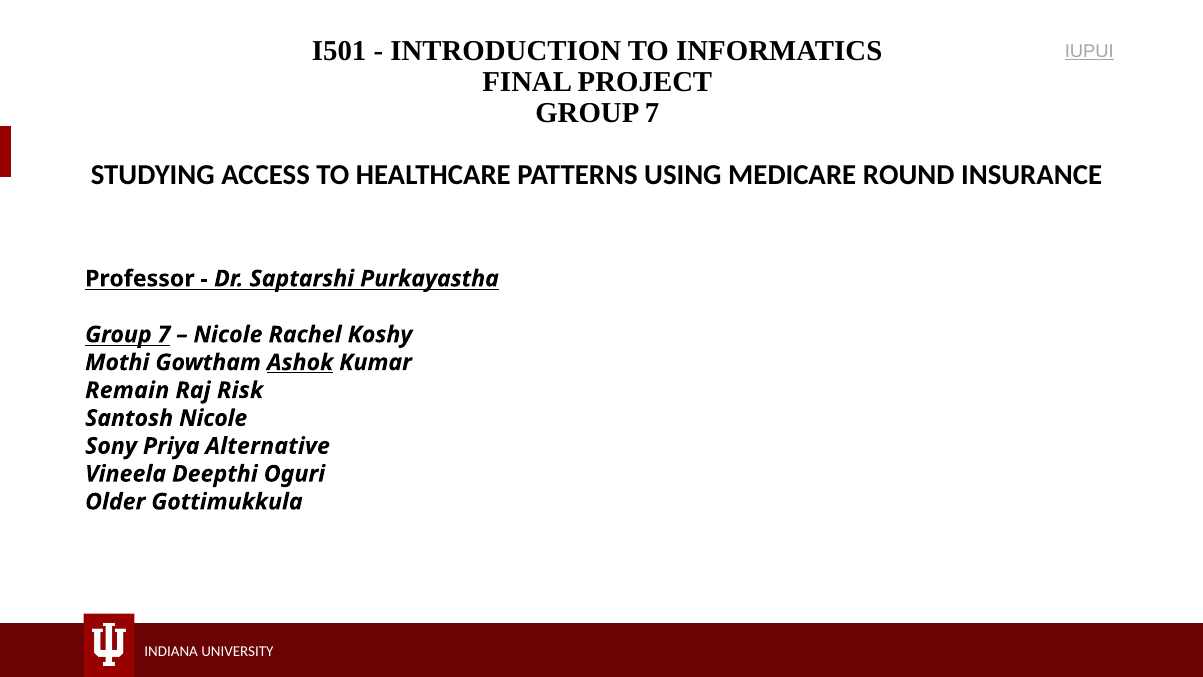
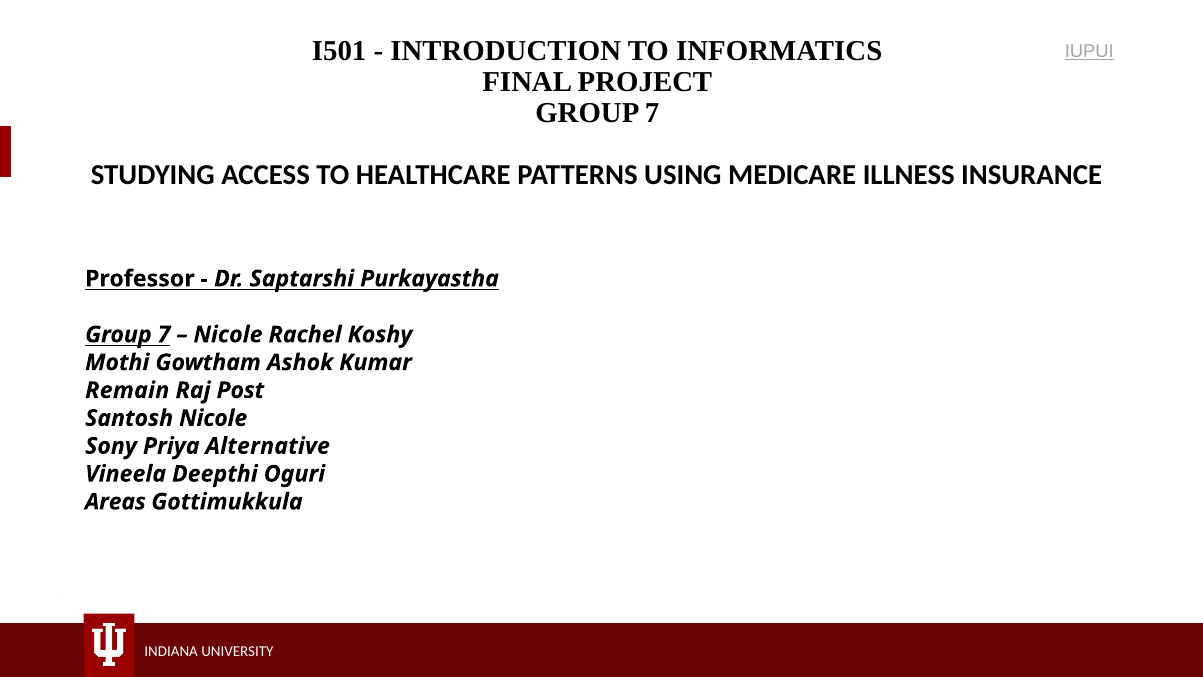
ROUND: ROUND -> ILLNESS
Ashok underline: present -> none
Risk: Risk -> Post
Older: Older -> Areas
